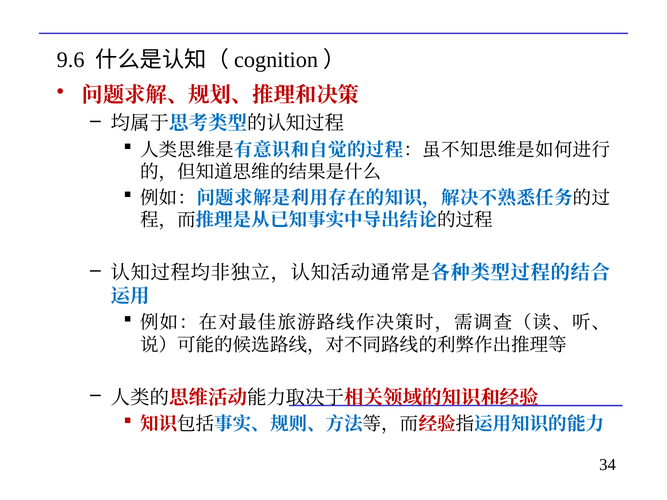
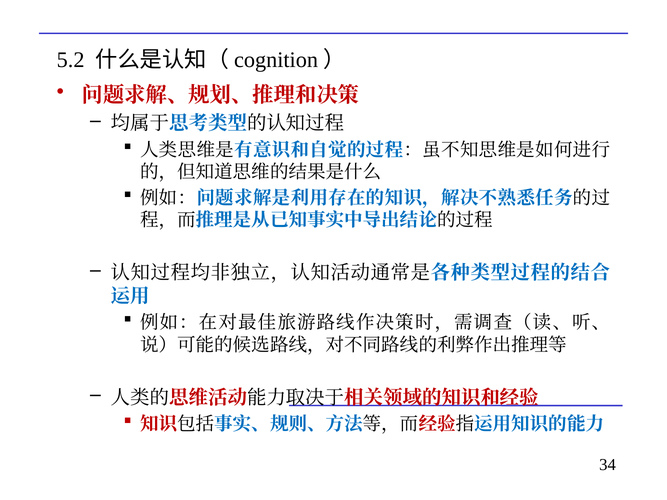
9.6: 9.6 -> 5.2
